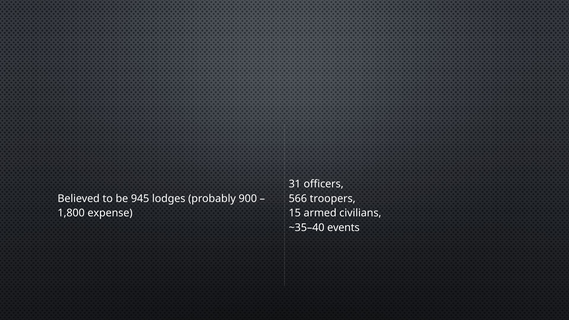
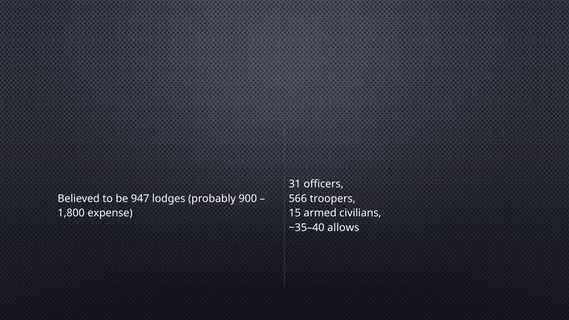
945: 945 -> 947
events: events -> allows
